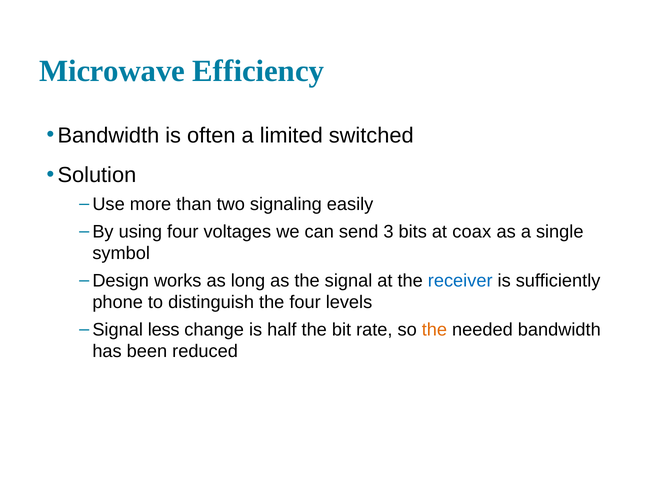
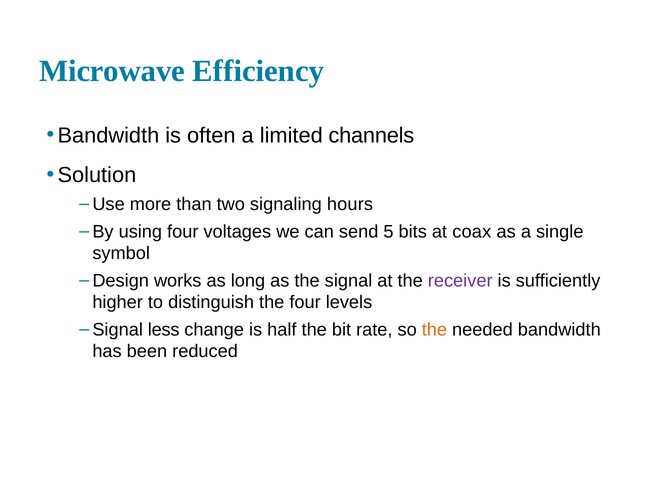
switched: switched -> channels
easily: easily -> hours
3: 3 -> 5
receiver colour: blue -> purple
phone: phone -> higher
